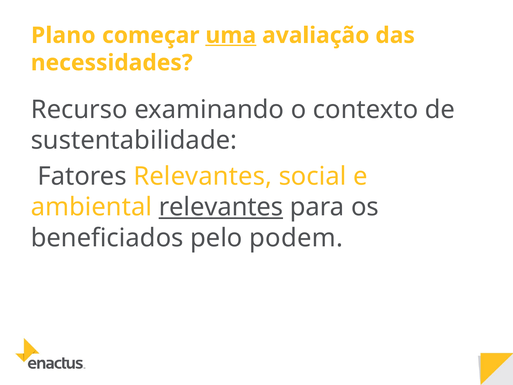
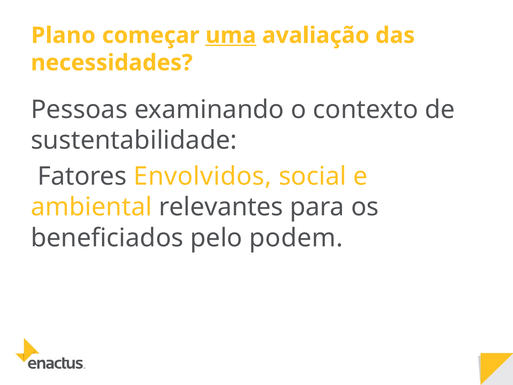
Recurso: Recurso -> Pessoas
Fatores Relevantes: Relevantes -> Envolvidos
relevantes at (221, 207) underline: present -> none
